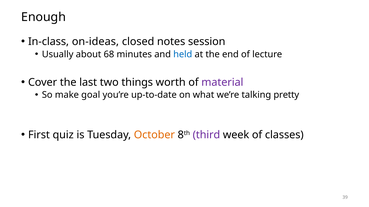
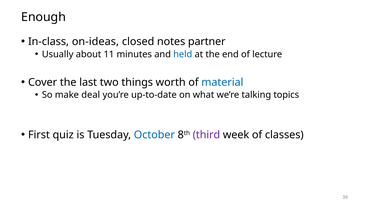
session: session -> partner
68: 68 -> 11
material colour: purple -> blue
goal: goal -> deal
pretty: pretty -> topics
October colour: orange -> blue
